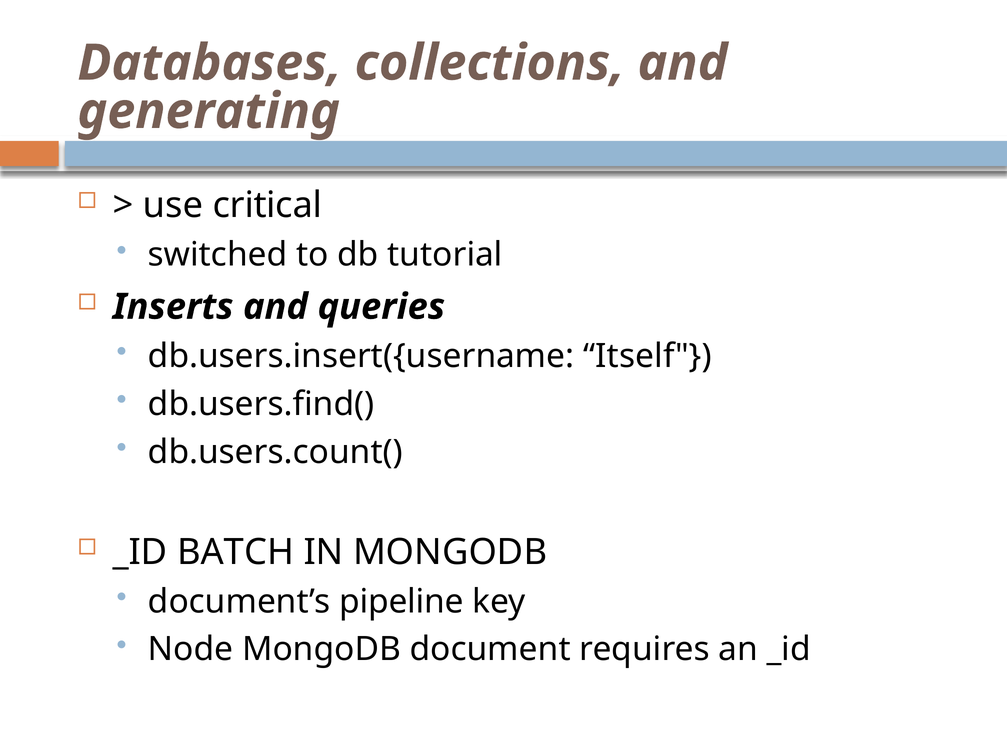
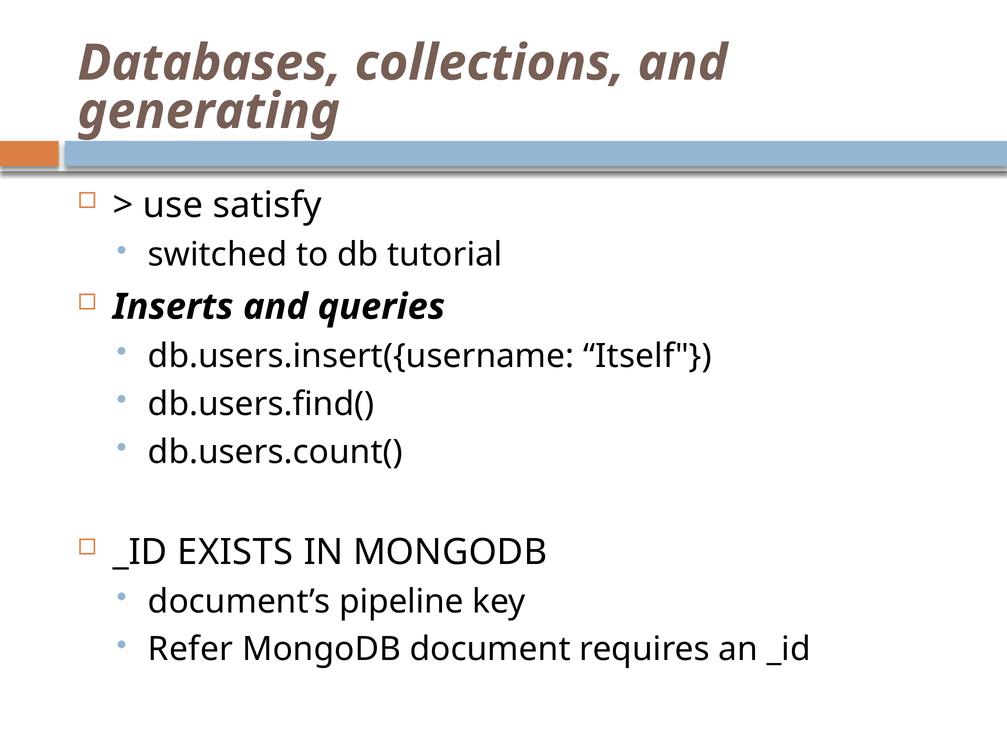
critical: critical -> satisfy
BATCH: BATCH -> EXISTS
Node: Node -> Refer
